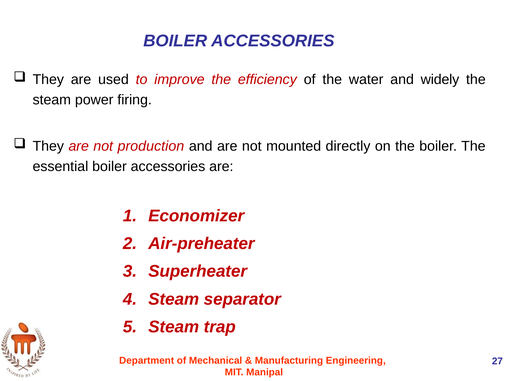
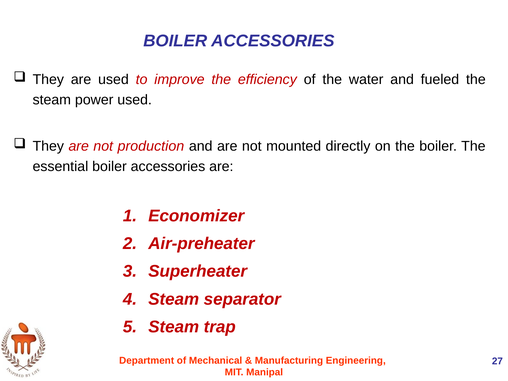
widely: widely -> fueled
power firing: firing -> used
